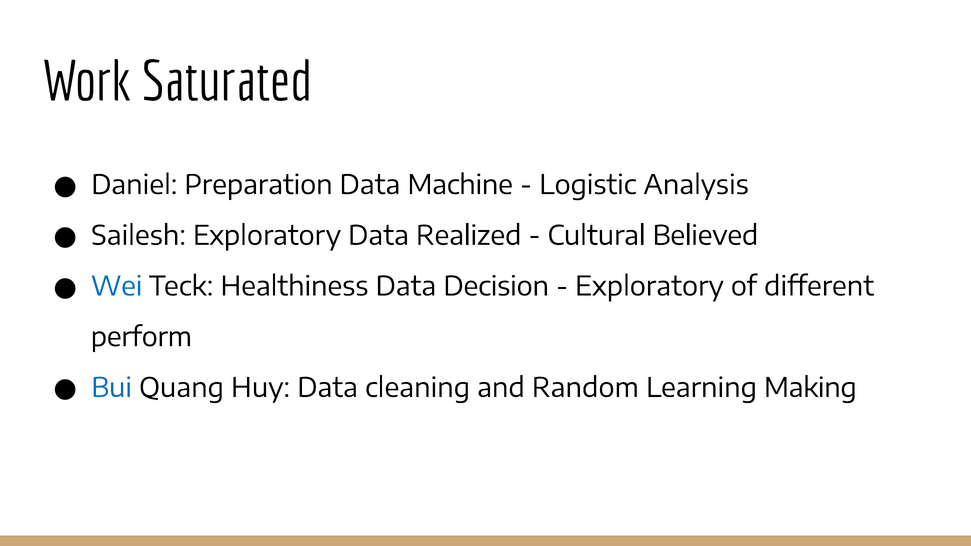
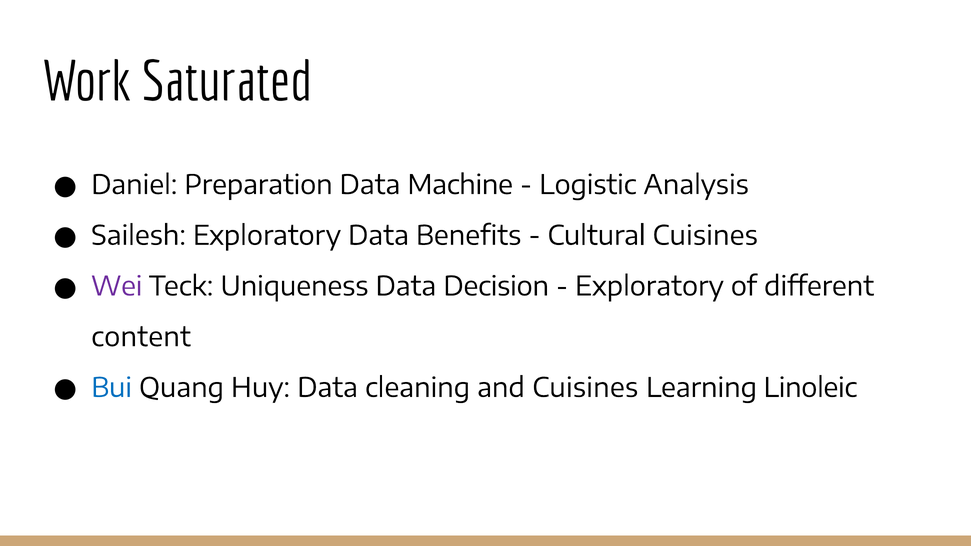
Realized: Realized -> Benefits
Cultural Believed: Believed -> Cuisines
Wei colour: blue -> purple
Healthiness: Healthiness -> Uniqueness
perform: perform -> content
and Random: Random -> Cuisines
Making: Making -> Linoleic
